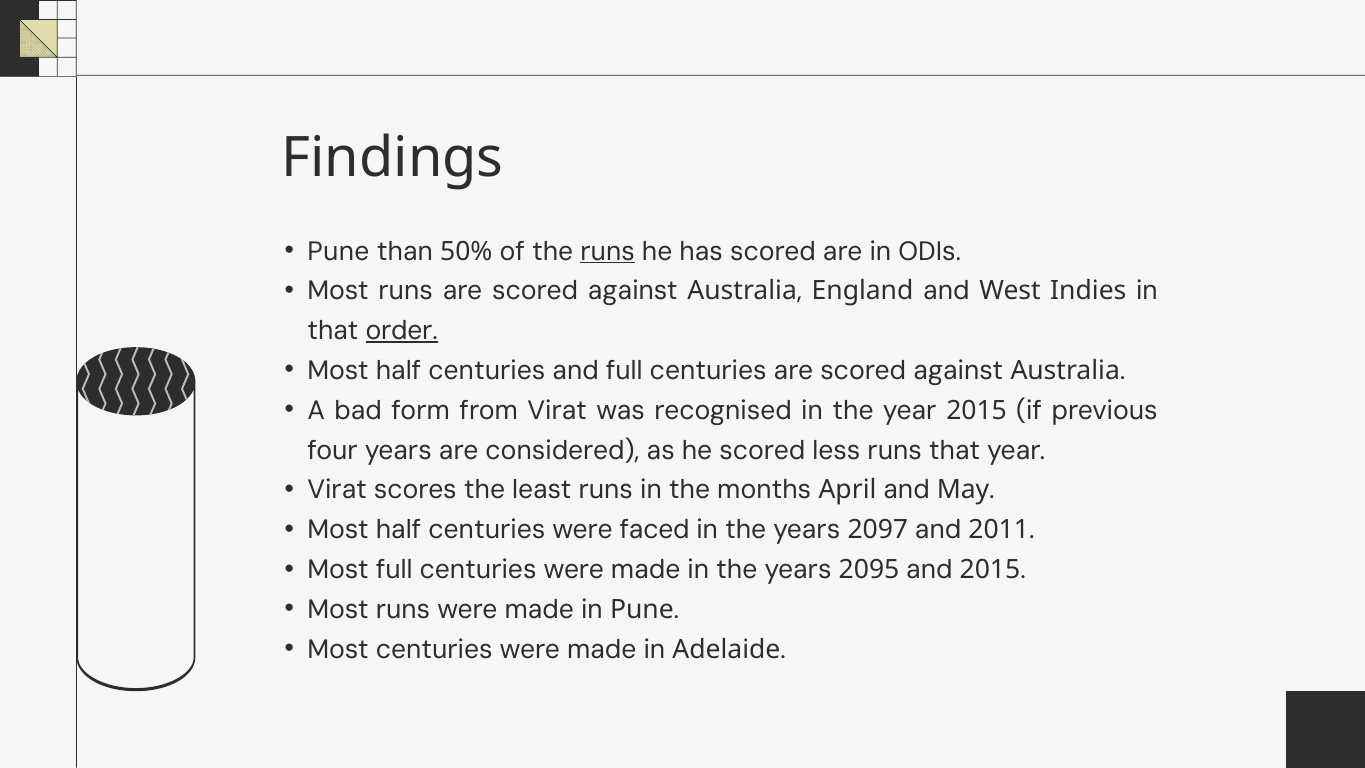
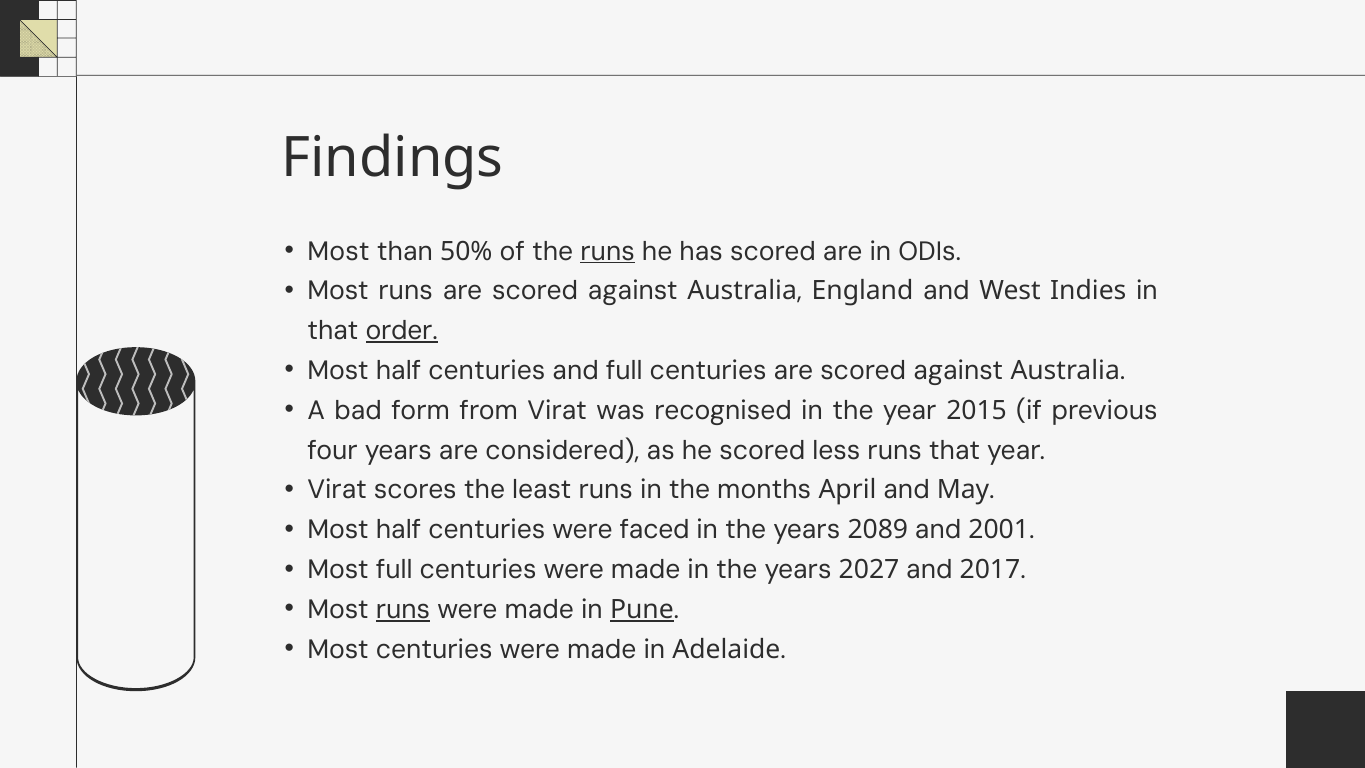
Pune at (338, 251): Pune -> Most
2097: 2097 -> 2089
2011: 2011 -> 2001
2095: 2095 -> 2027
and 2015: 2015 -> 2017
runs at (403, 609) underline: none -> present
Pune at (642, 609) underline: none -> present
